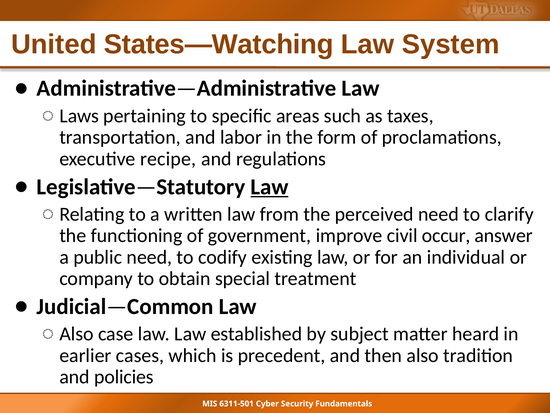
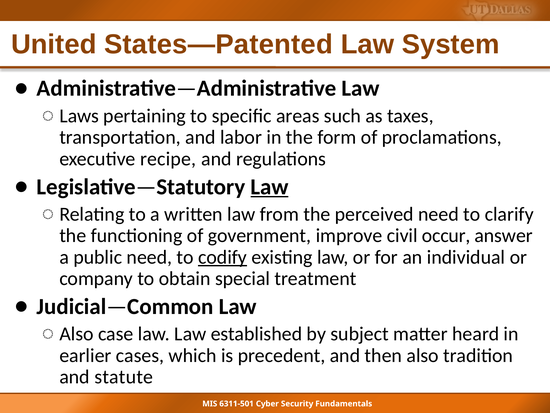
States—Watching: States—Watching -> States—Patented
codify underline: none -> present
policies: policies -> statute
